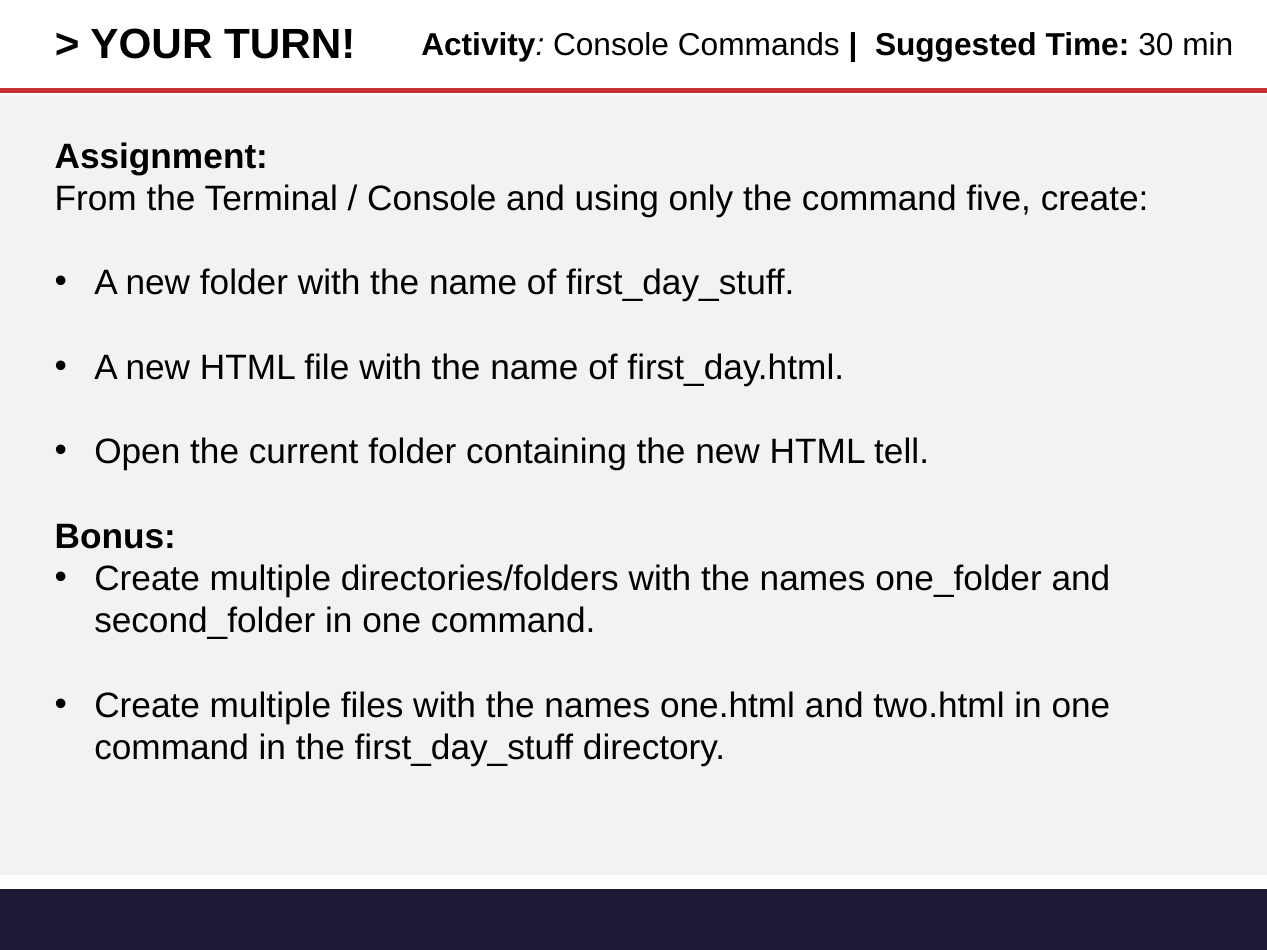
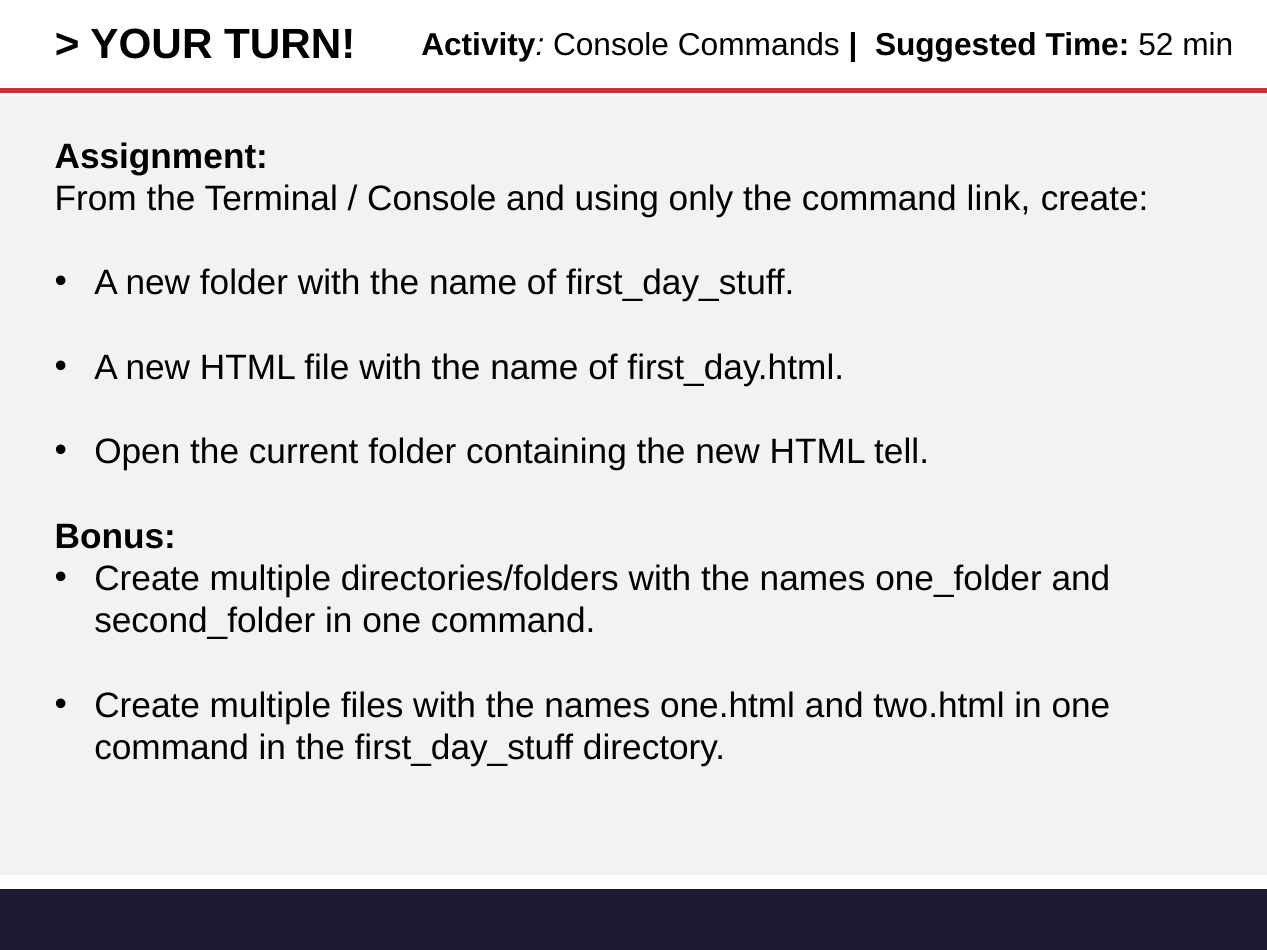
30: 30 -> 52
five: five -> link
